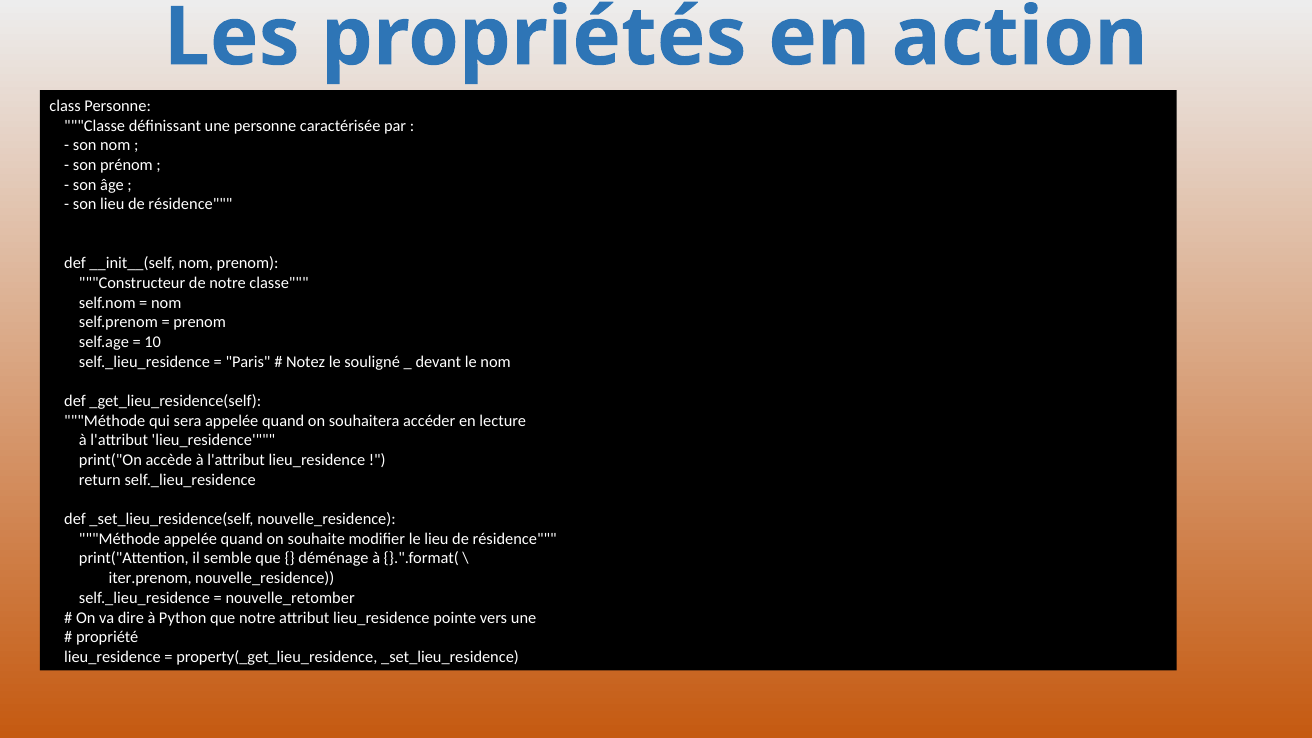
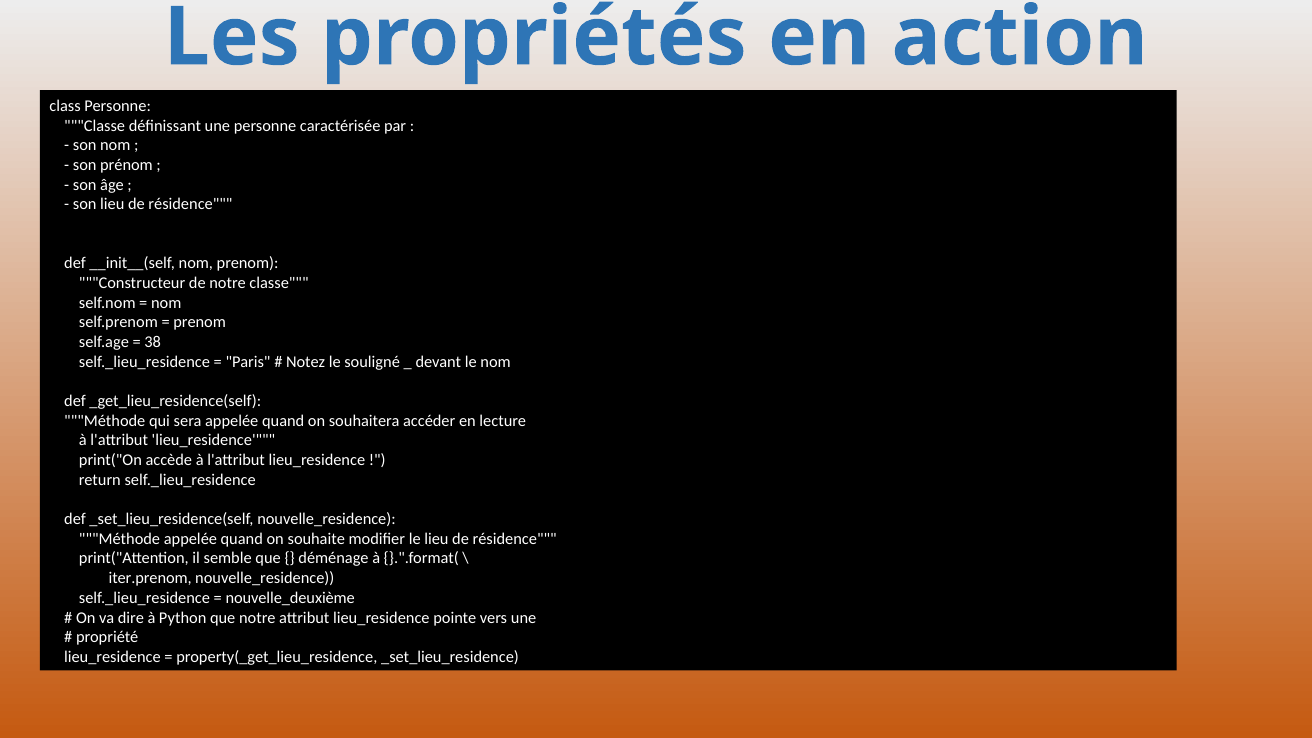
10: 10 -> 38
nouvelle_retomber: nouvelle_retomber -> nouvelle_deuxième
